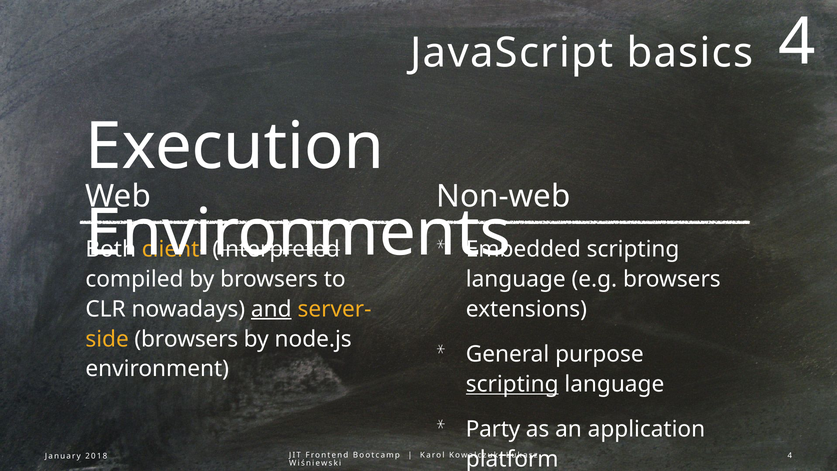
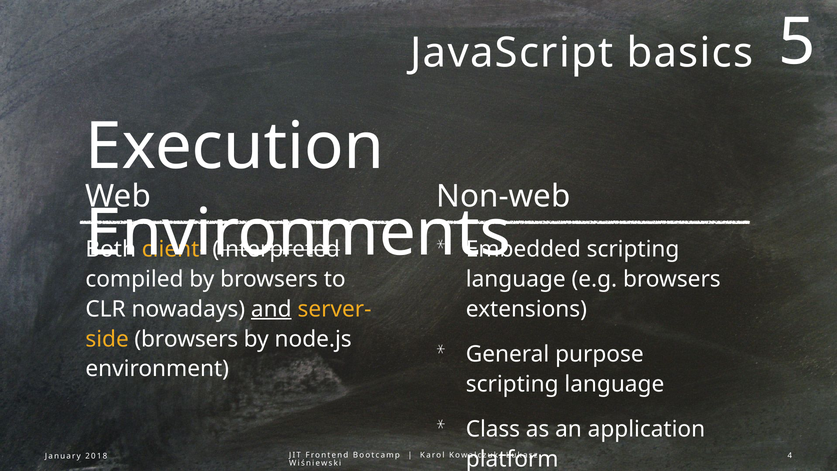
basics 4: 4 -> 5
scripting at (512, 384) underline: present -> none
Party: Party -> Class
